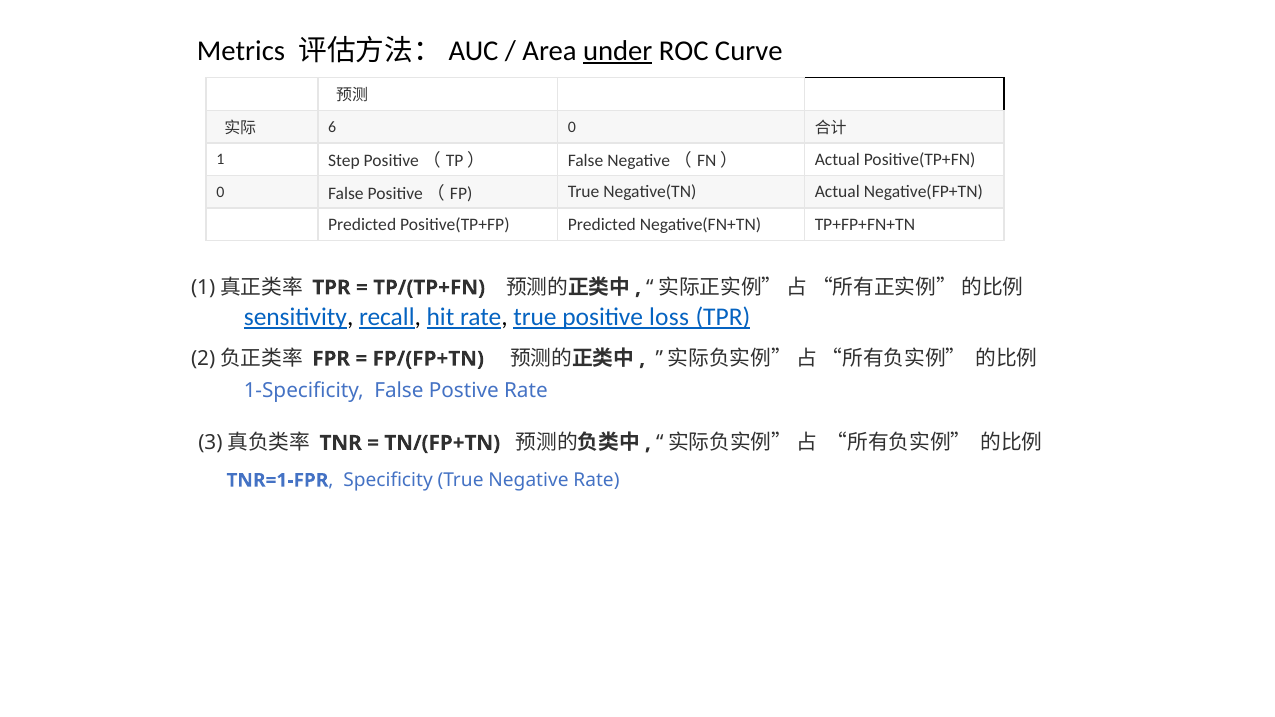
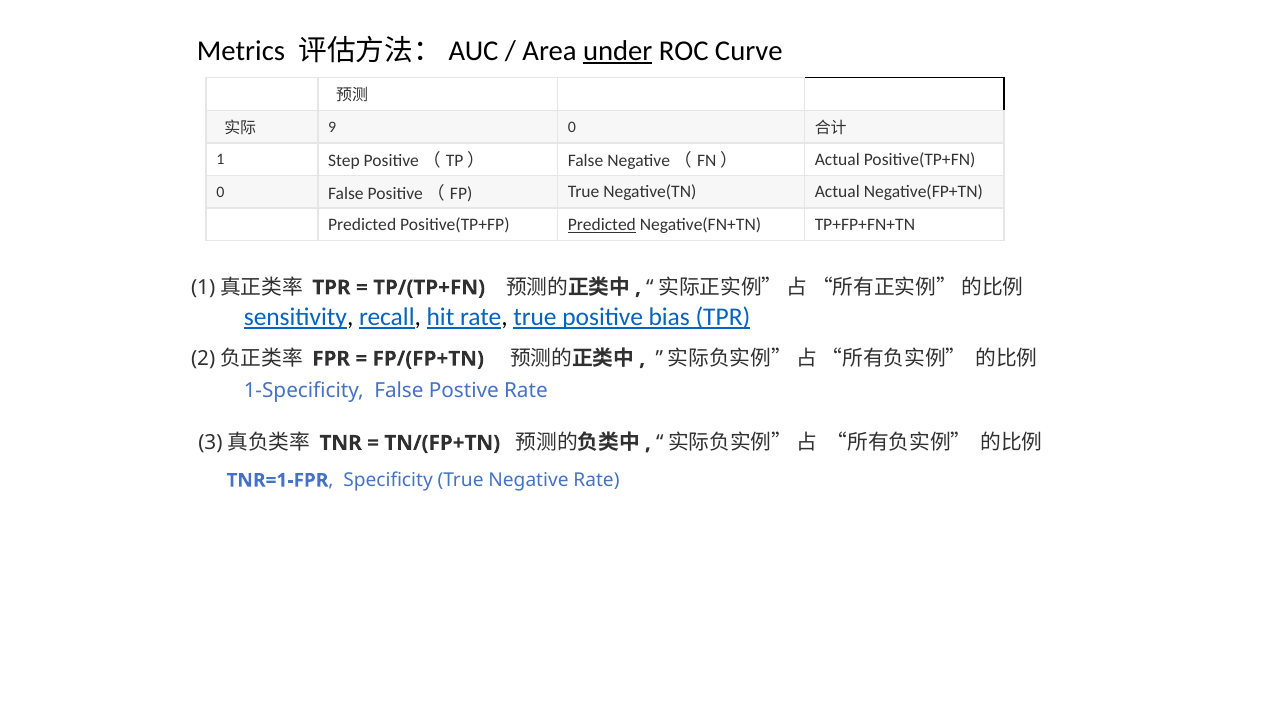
6: 6 -> 9
Predicted at (602, 225) underline: none -> present
loss: loss -> bias
